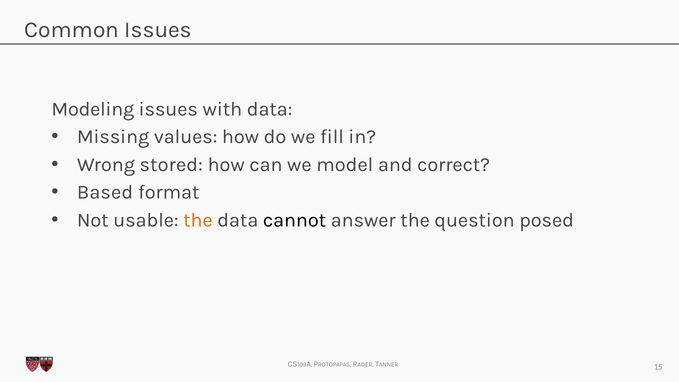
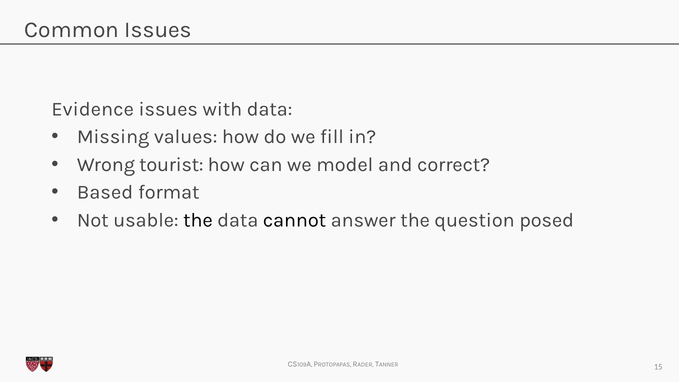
Modeling: Modeling -> Evidence
stored: stored -> tourist
the at (198, 220) colour: orange -> black
